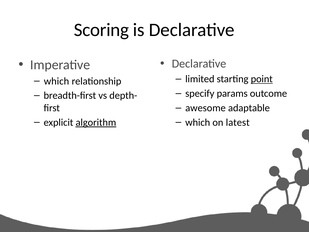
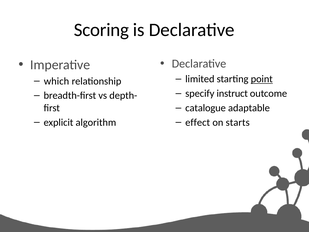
params: params -> instruct
awesome: awesome -> catalogue
which at (198, 122): which -> effect
latest: latest -> starts
algorithm underline: present -> none
